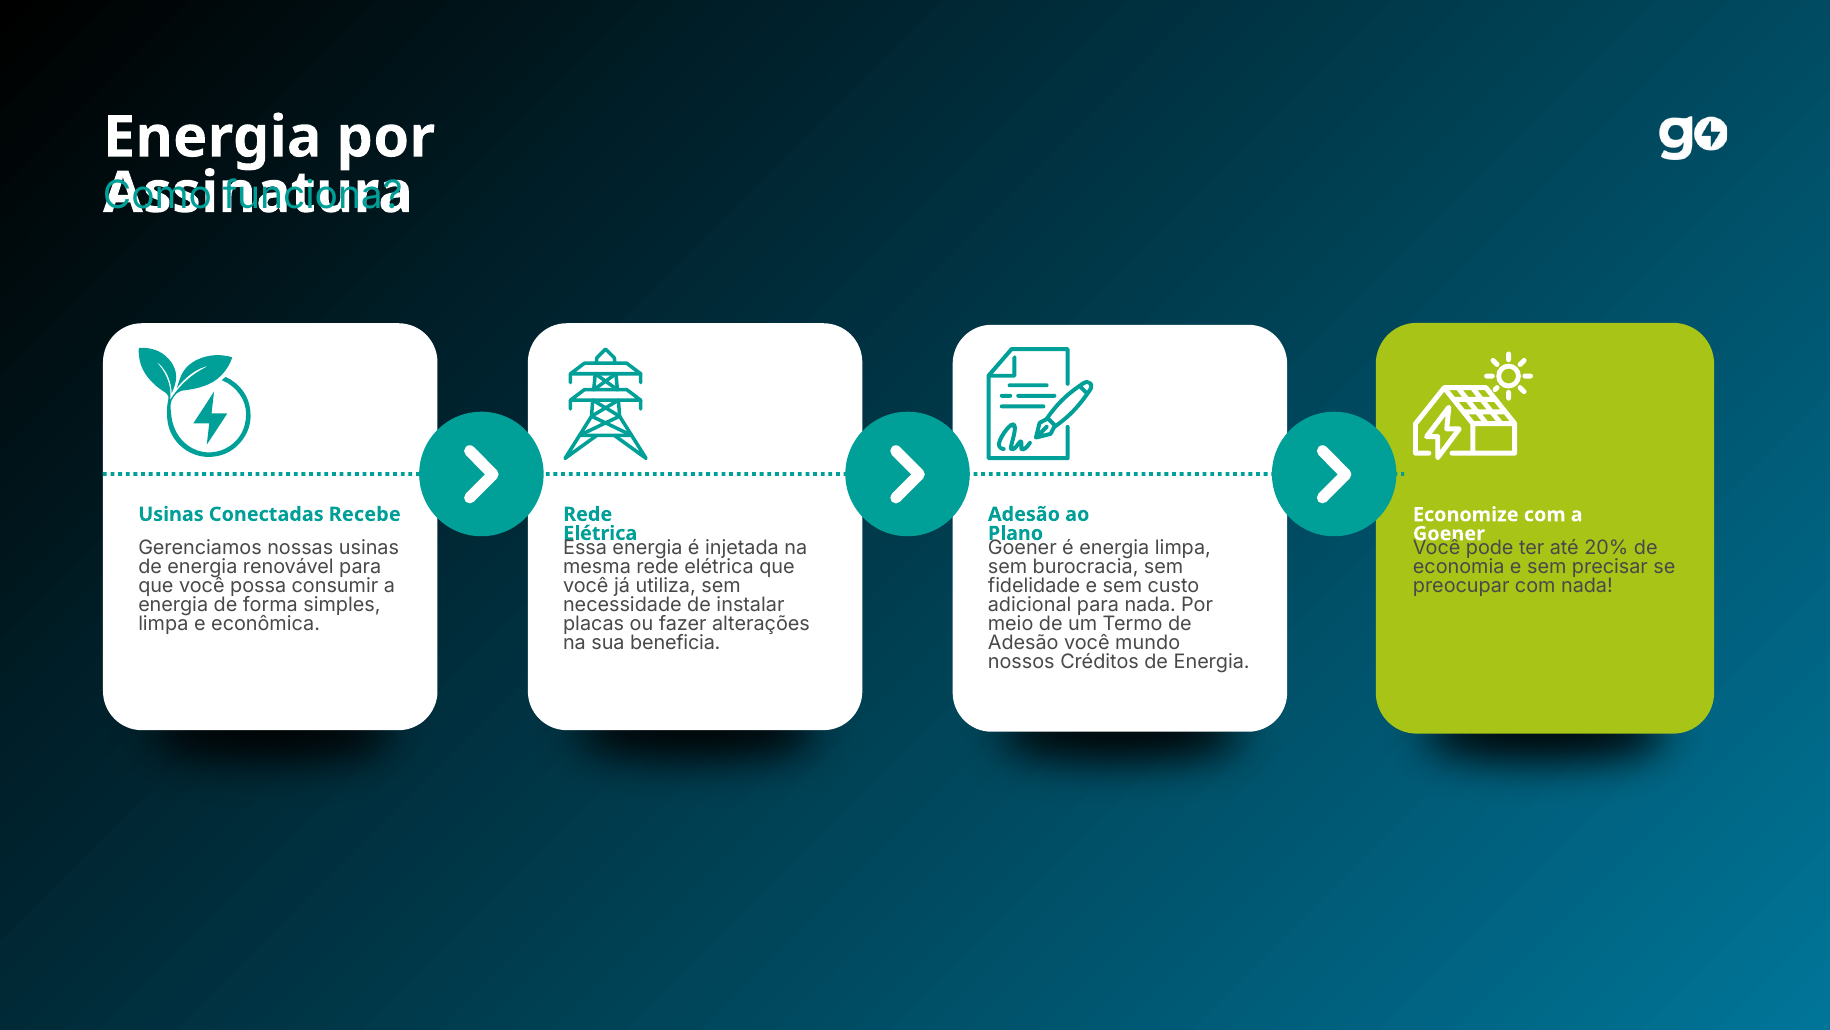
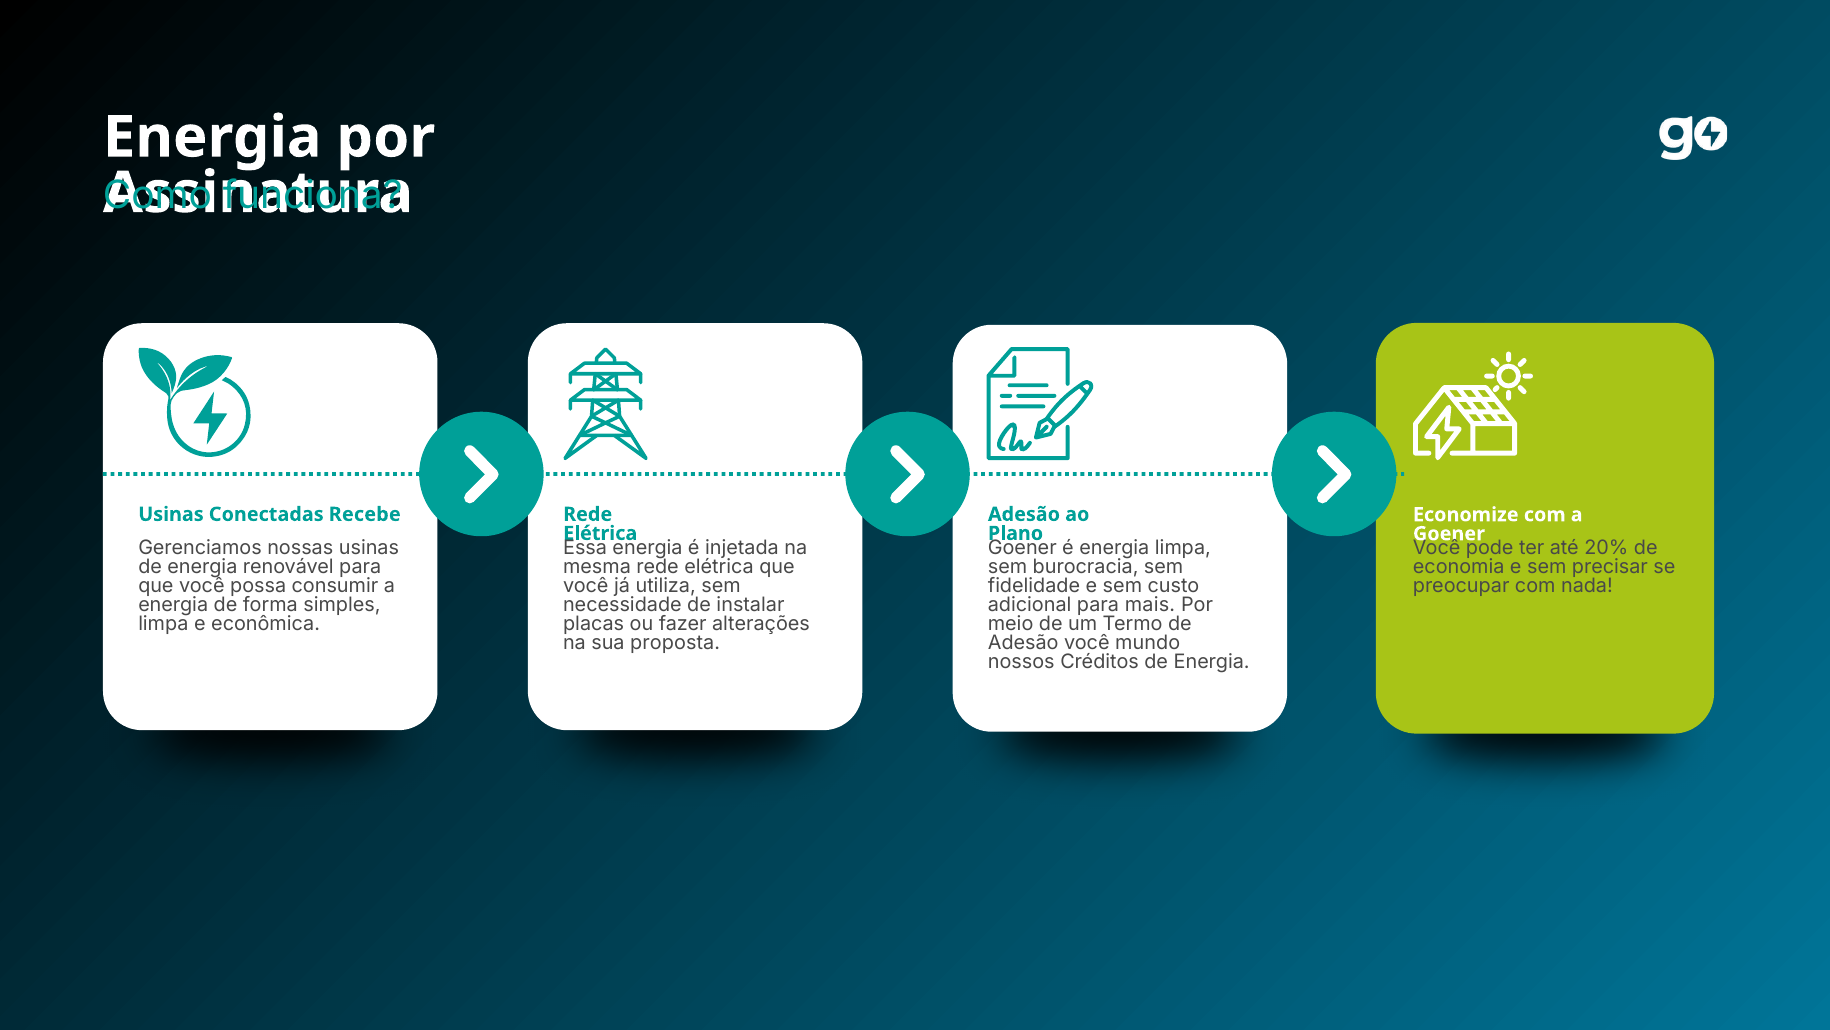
para nada: nada -> mais
beneficia: beneficia -> proposta
